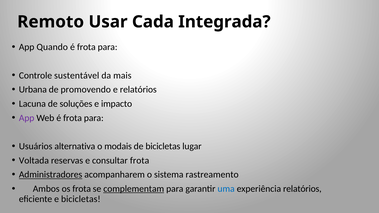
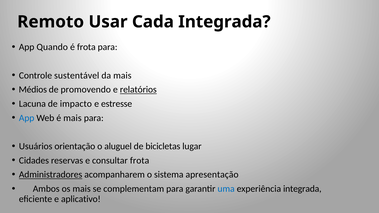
Urbana: Urbana -> Médios
relatórios at (138, 90) underline: none -> present
soluções: soluções -> impacto
impacto: impacto -> estresse
App at (27, 118) colour: purple -> blue
Web é frota: frota -> mais
alternativa: alternativa -> orientação
modais: modais -> aluguel
Voltada: Voltada -> Cidades
rastreamento: rastreamento -> apresentação
os frota: frota -> mais
complementam underline: present -> none
experiência relatórios: relatórios -> integrada
e bicicletas: bicicletas -> aplicativo
